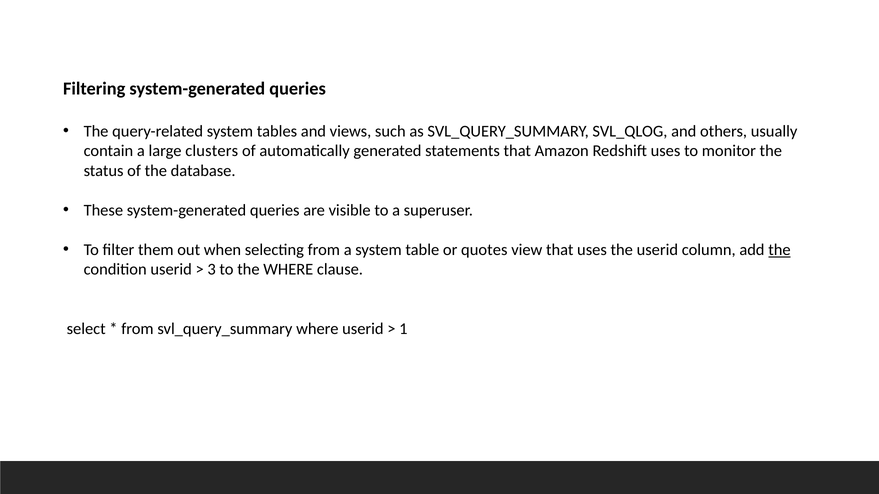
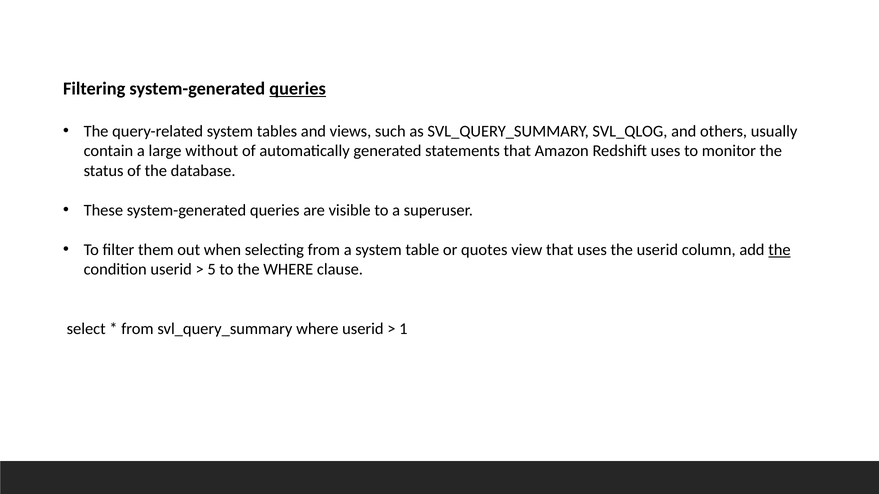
queries at (298, 89) underline: none -> present
clusters: clusters -> without
3: 3 -> 5
